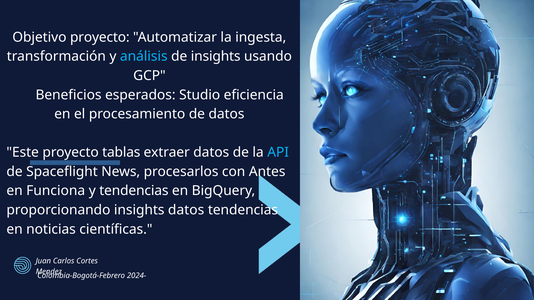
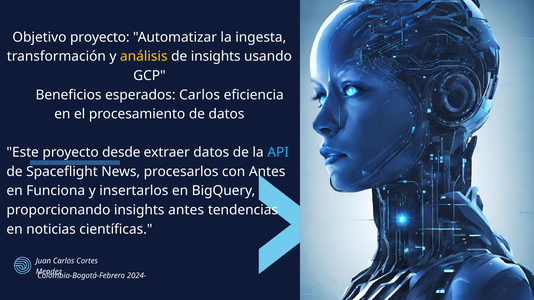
análisis colour: light blue -> yellow
esperados Studio: Studio -> Carlos
tablas: tablas -> desde
y tendencias: tendencias -> insertarlos
insights datos: datos -> antes
